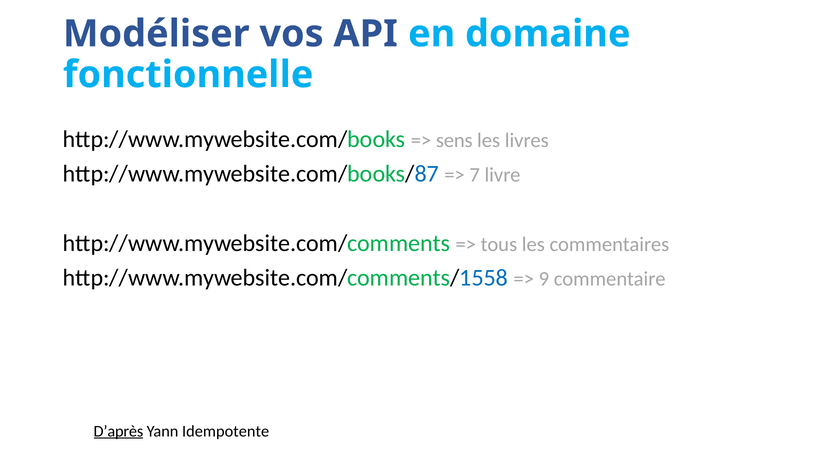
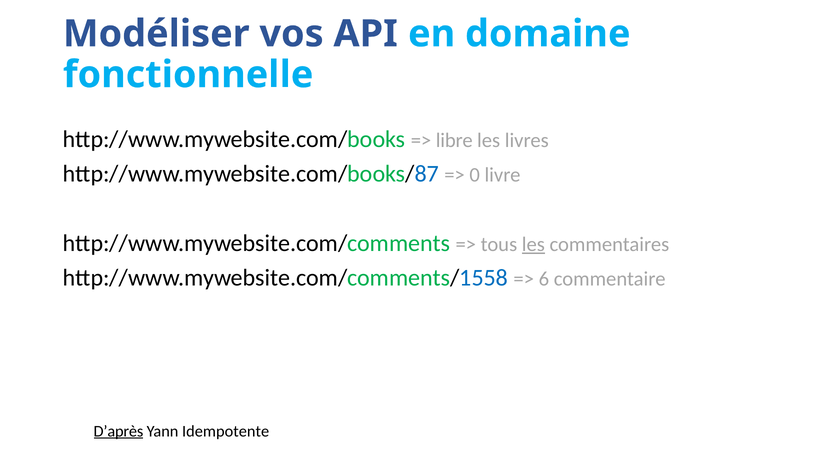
sens: sens -> libre
7: 7 -> 0
les at (533, 244) underline: none -> present
9: 9 -> 6
